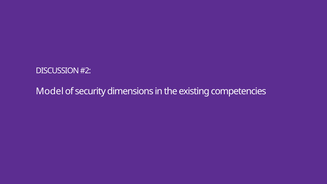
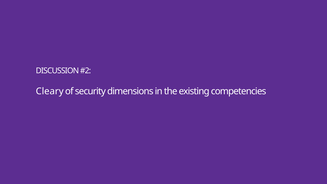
Model: Model -> Cleary
